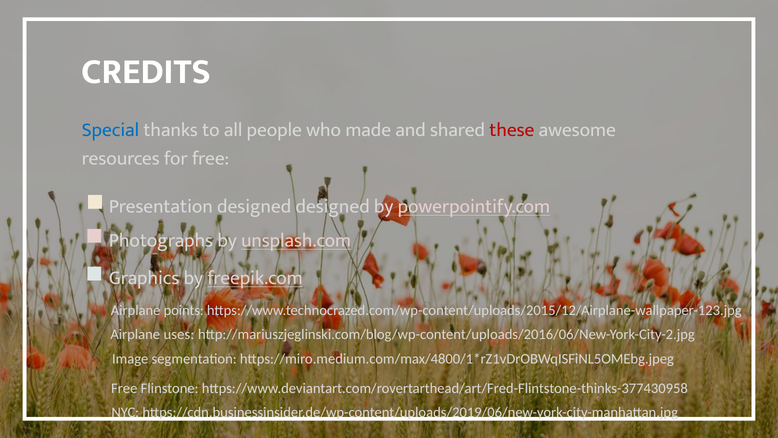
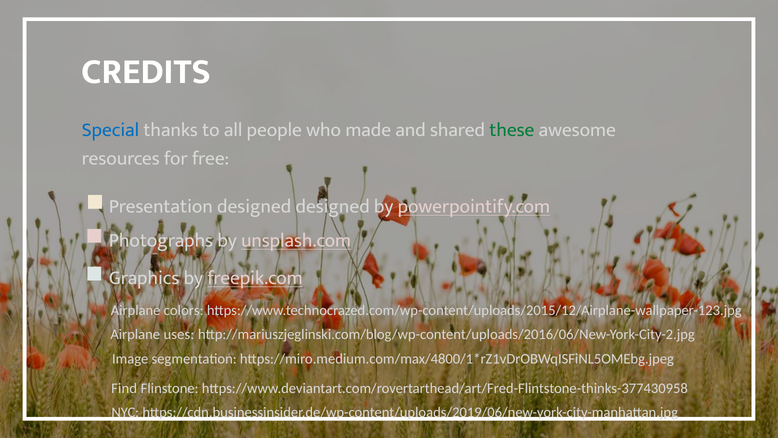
these colour: red -> green
points: points -> colors
Free at (124, 388): Free -> Find
